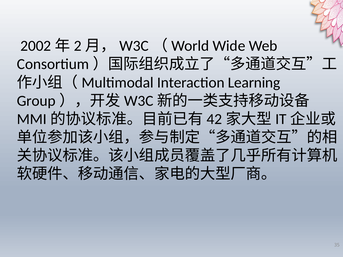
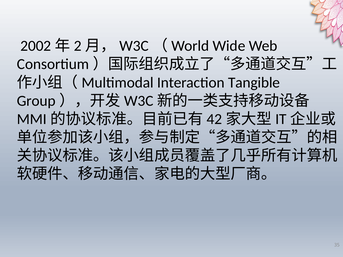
Learning: Learning -> Tangible
